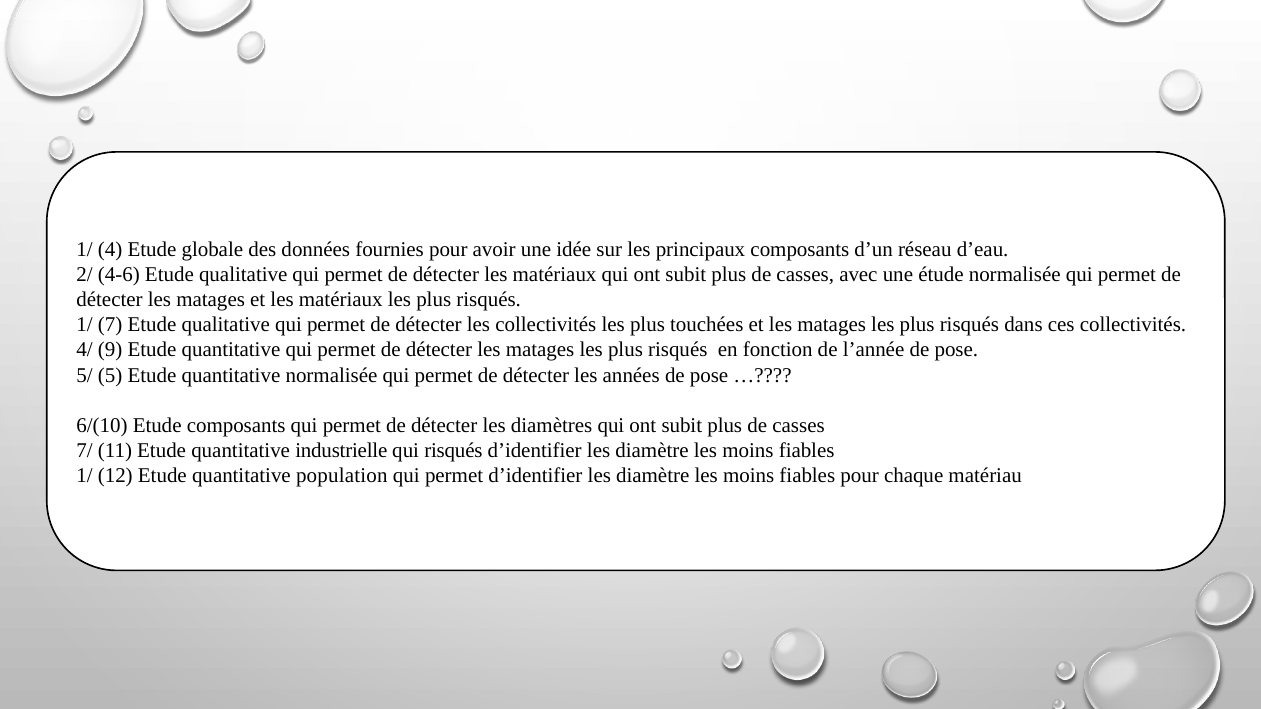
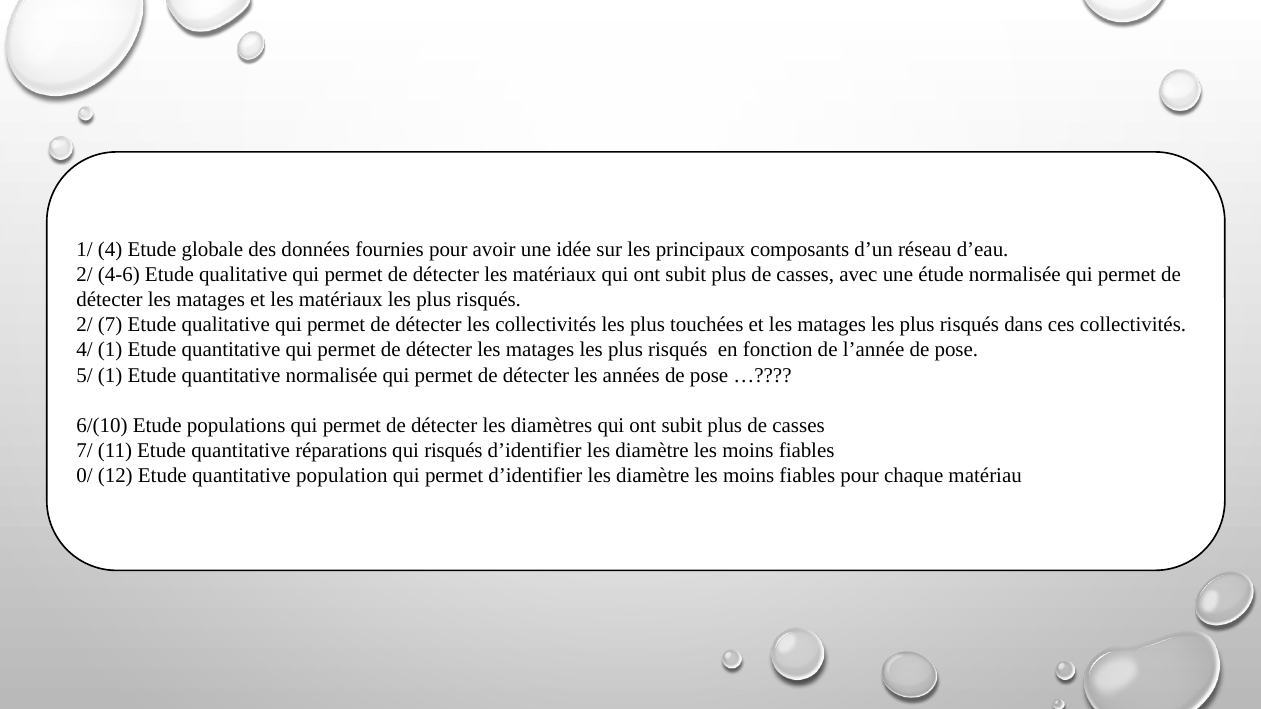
1/ at (85, 325): 1/ -> 2/
4/ 9: 9 -> 1
5/ 5: 5 -> 1
Etude composants: composants -> populations
industrielle: industrielle -> réparations
1/ at (85, 476): 1/ -> 0/
